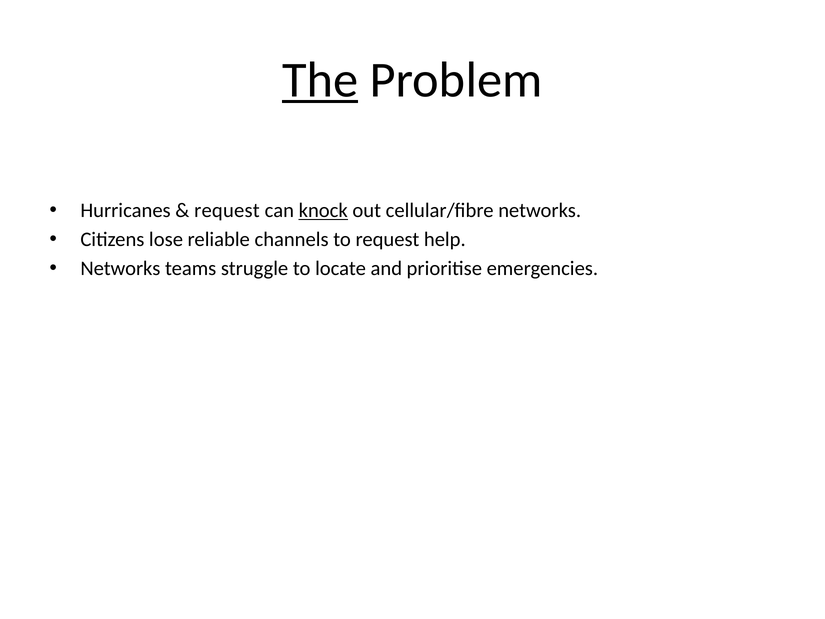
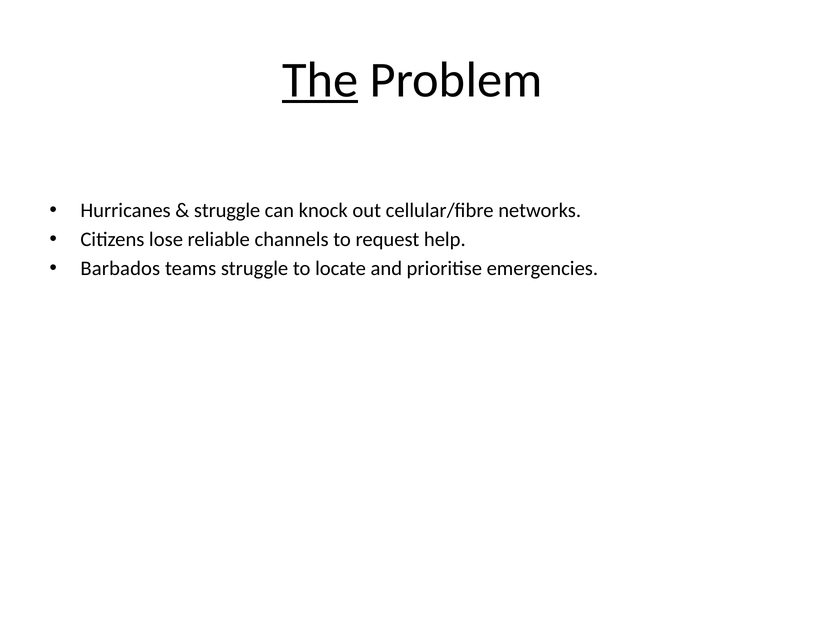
request at (227, 210): request -> struggle
knock underline: present -> none
Networks at (120, 268): Networks -> Barbados
